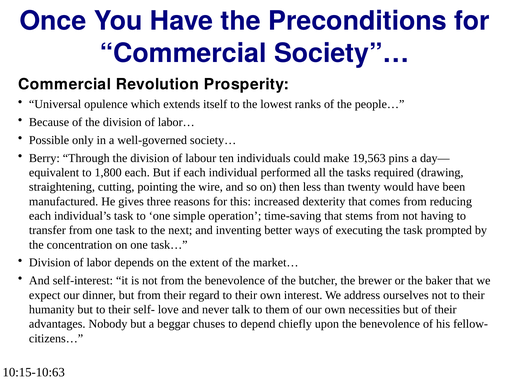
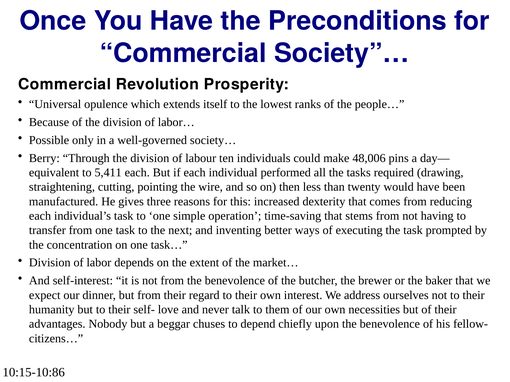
19,563: 19,563 -> 48,006
1,800: 1,800 -> 5,411
10:15-10:63: 10:15-10:63 -> 10:15-10:86
